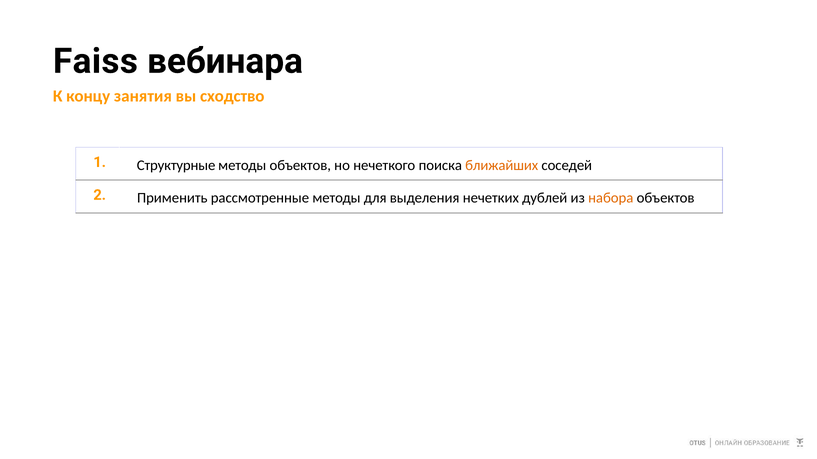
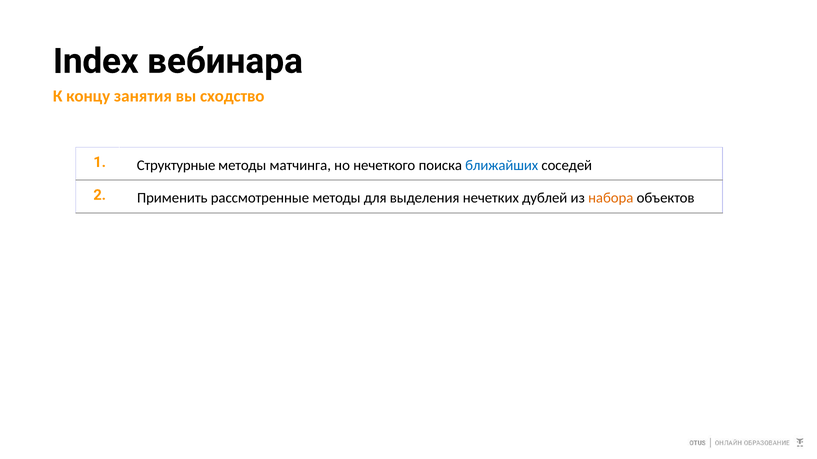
Faiss: Faiss -> Index
методы объектов: объектов -> матчинга
ближайших colour: orange -> blue
